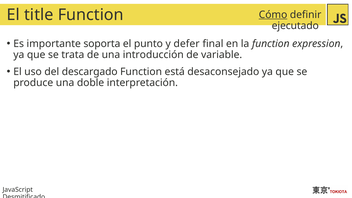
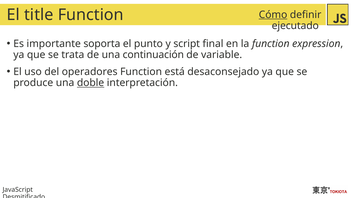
defer: defer -> script
introducción: introducción -> continuación
descargado: descargado -> operadores
doble underline: none -> present
